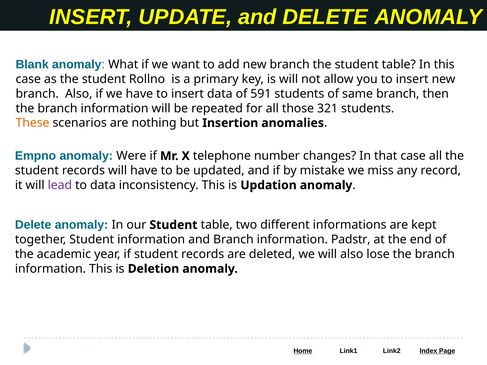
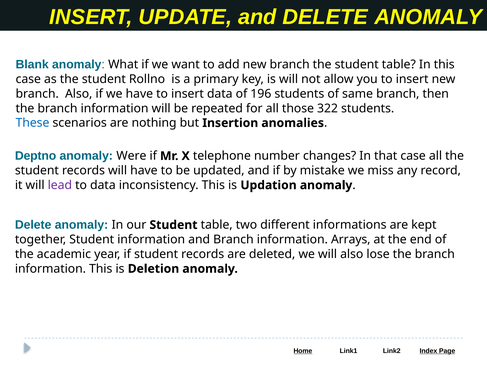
591: 591 -> 196
321: 321 -> 322
These colour: orange -> blue
Empno: Empno -> Deptno
Padstr: Padstr -> Arrays
